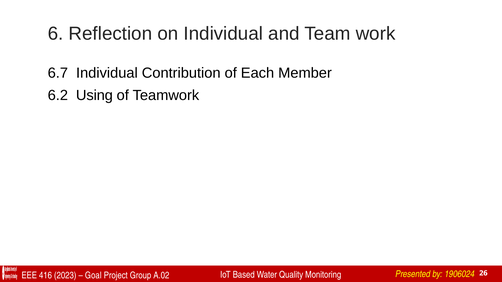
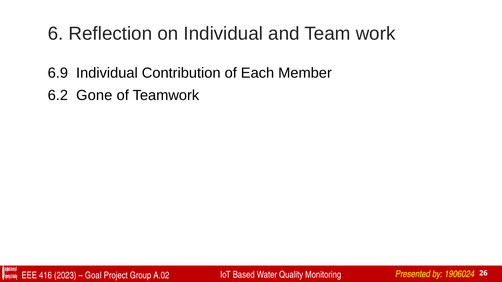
6.7: 6.7 -> 6.9
Using: Using -> Gone
